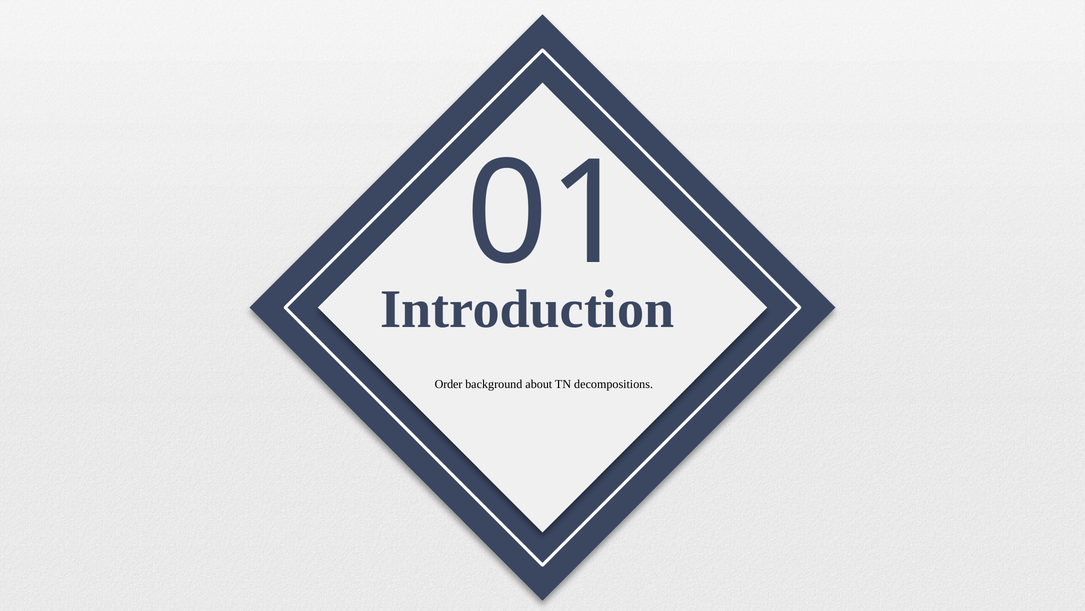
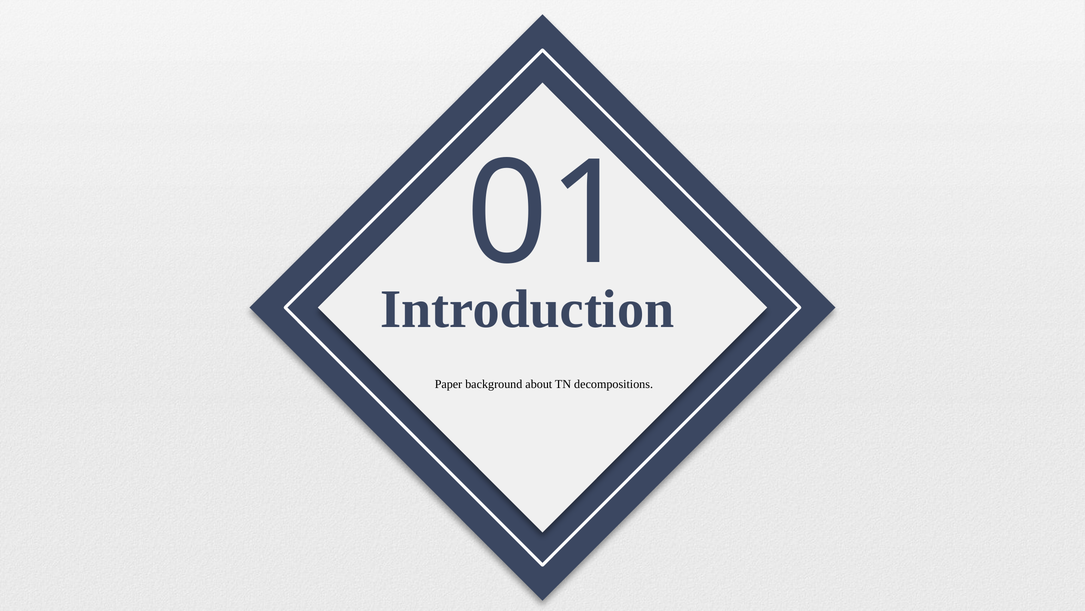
Order: Order -> Paper
